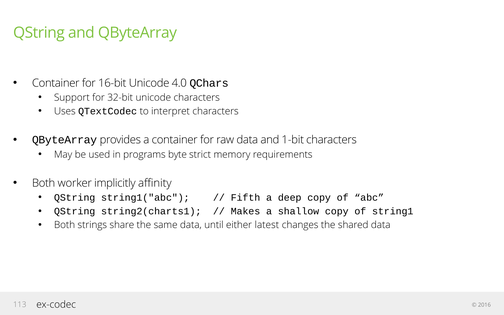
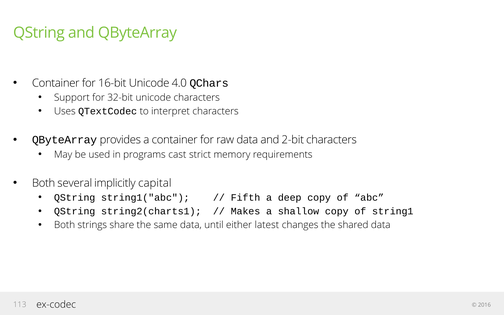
1-bit: 1-bit -> 2-bit
byte: byte -> cast
worker: worker -> several
affinity: affinity -> capital
